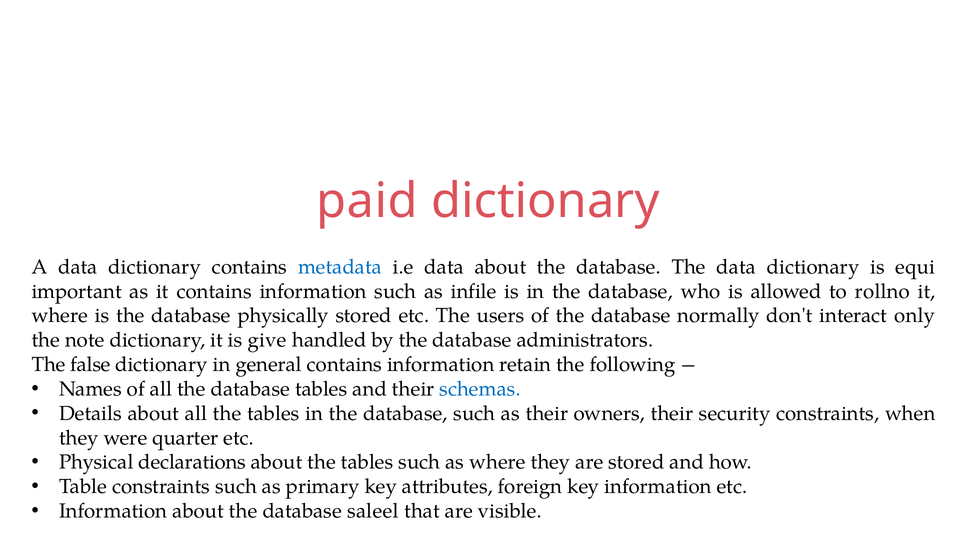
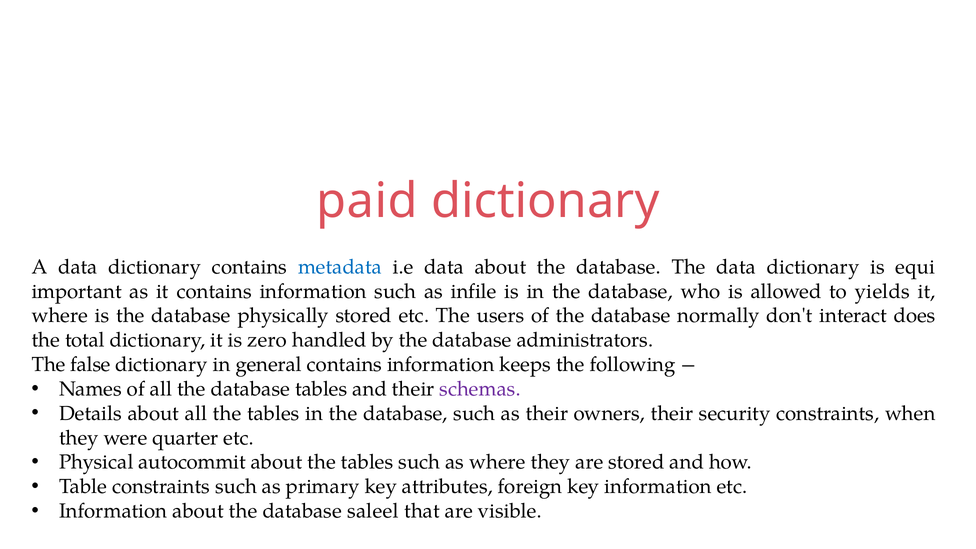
rollno: rollno -> yields
only: only -> does
note: note -> total
give: give -> zero
retain: retain -> keeps
schemas colour: blue -> purple
declarations: declarations -> autocommit
